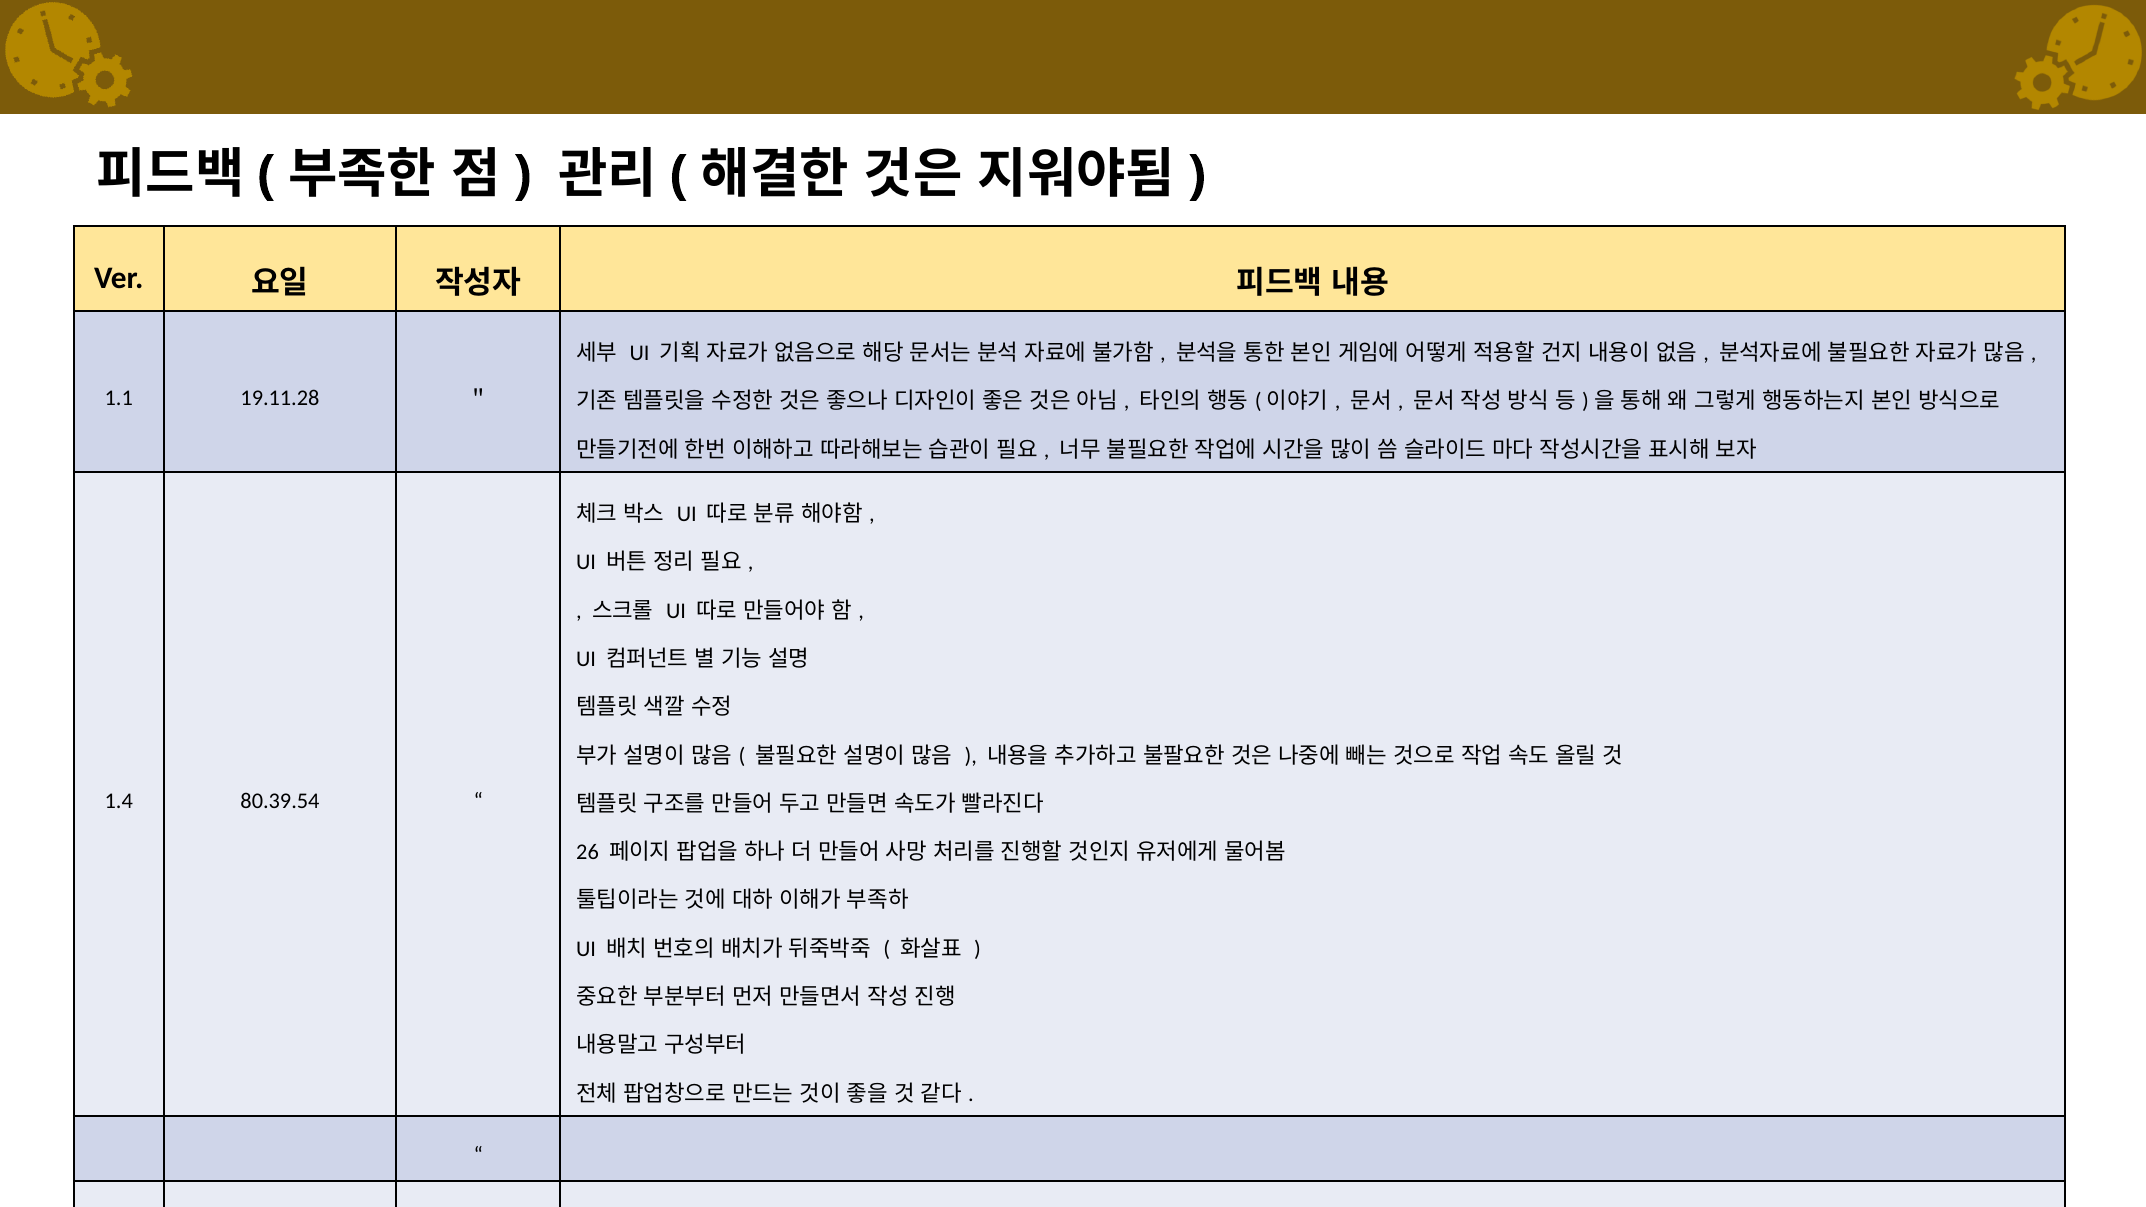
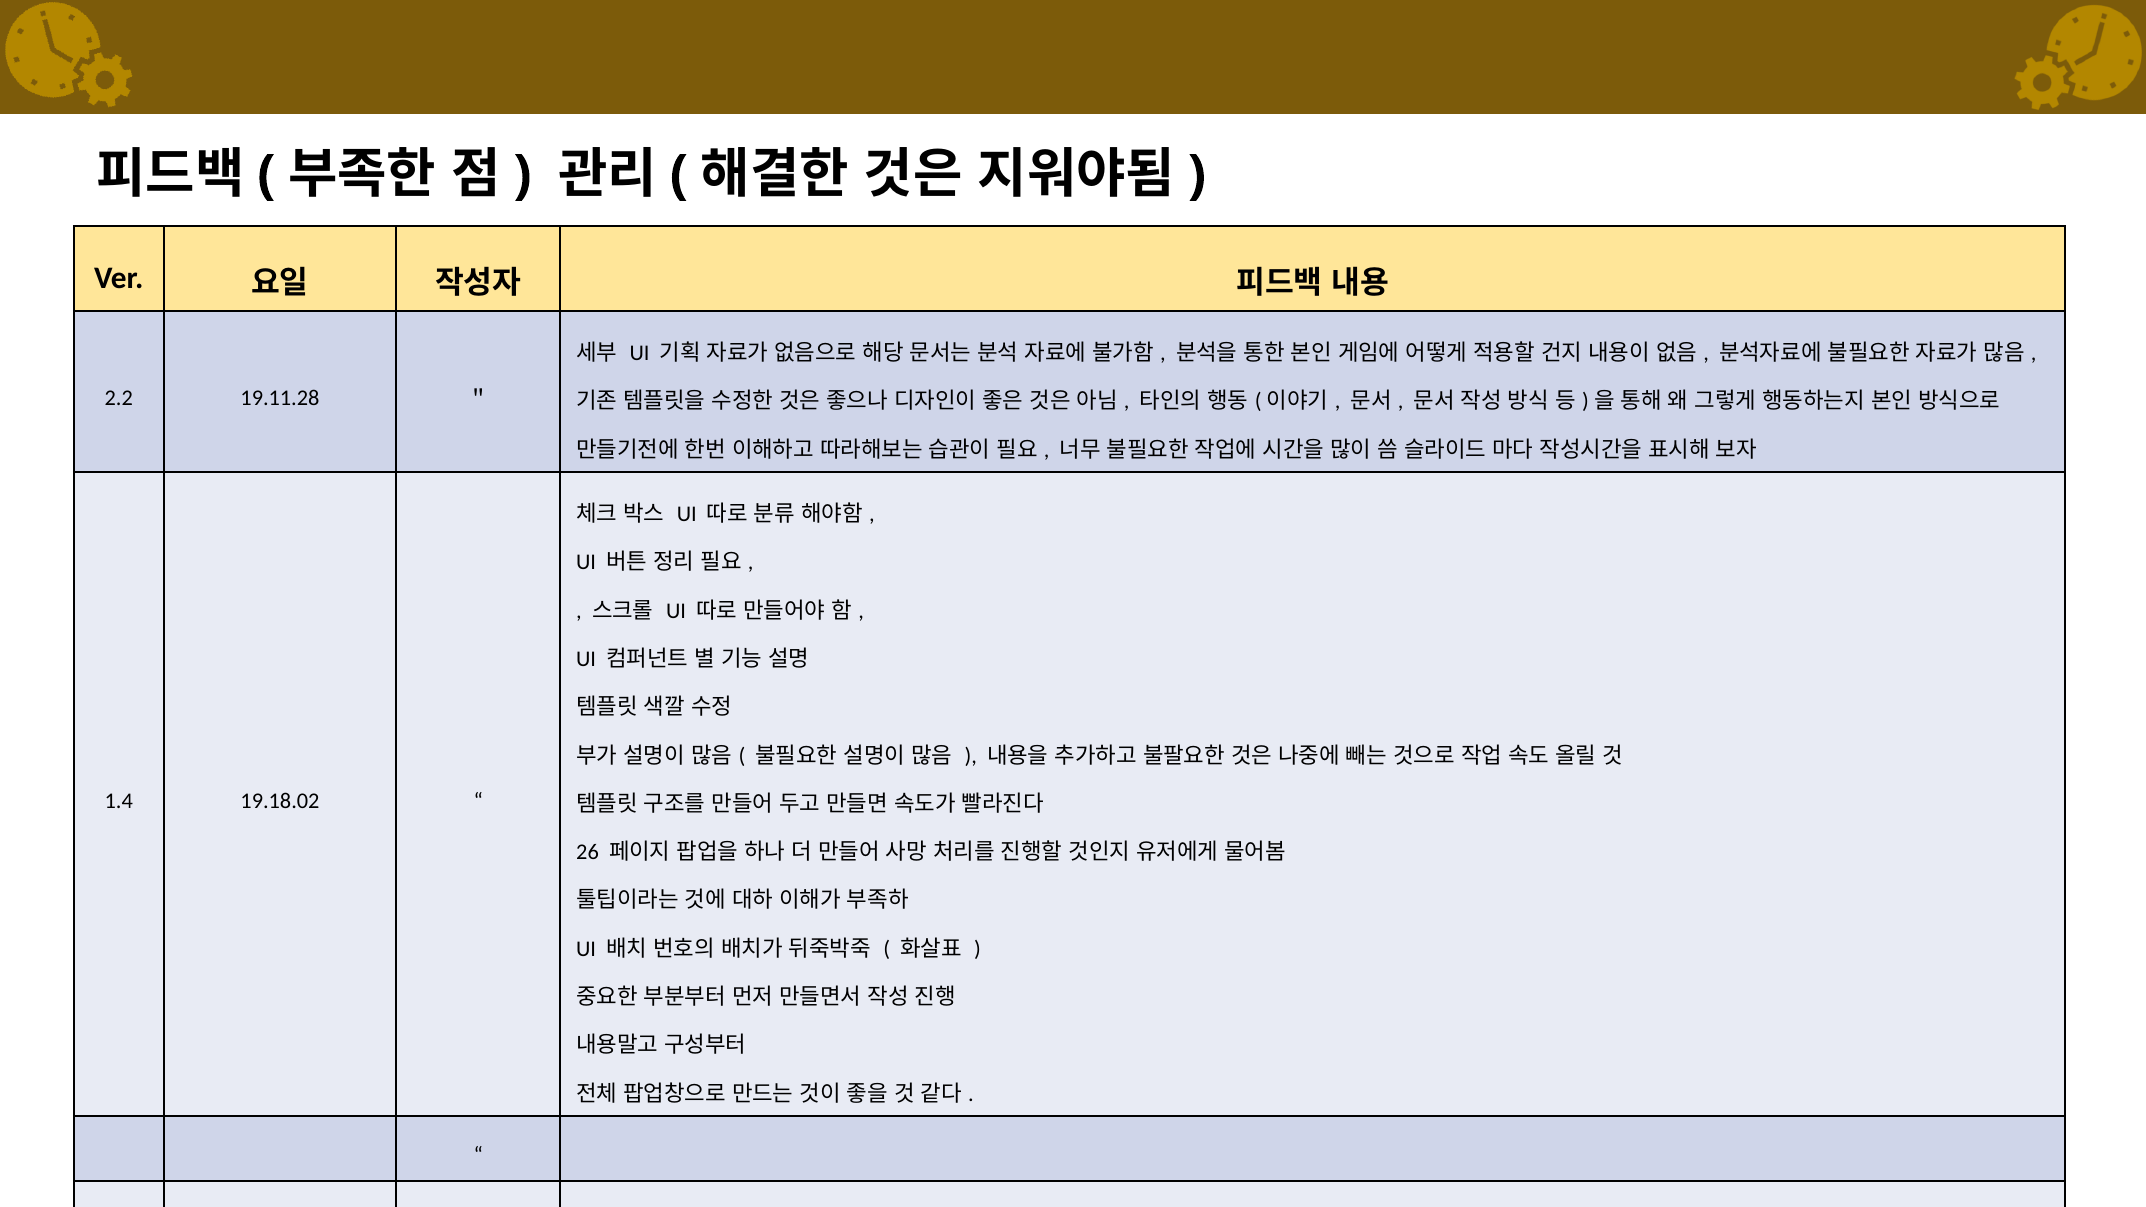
1.1: 1.1 -> 2.2
80.39.54: 80.39.54 -> 19.18.02
